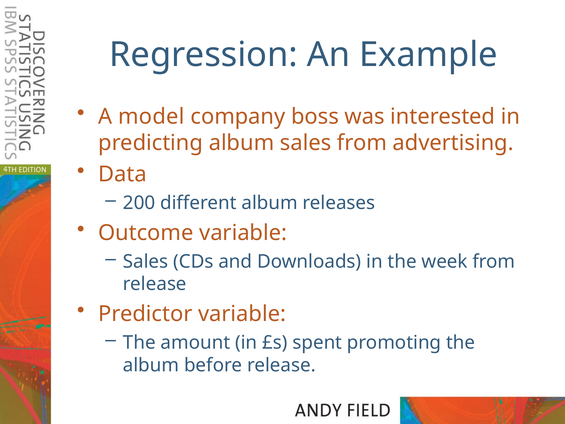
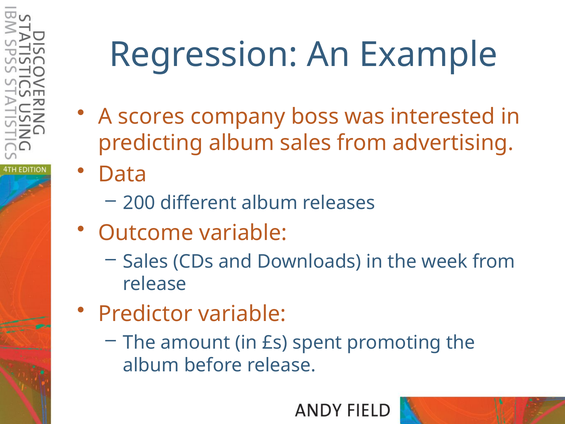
model: model -> scores
